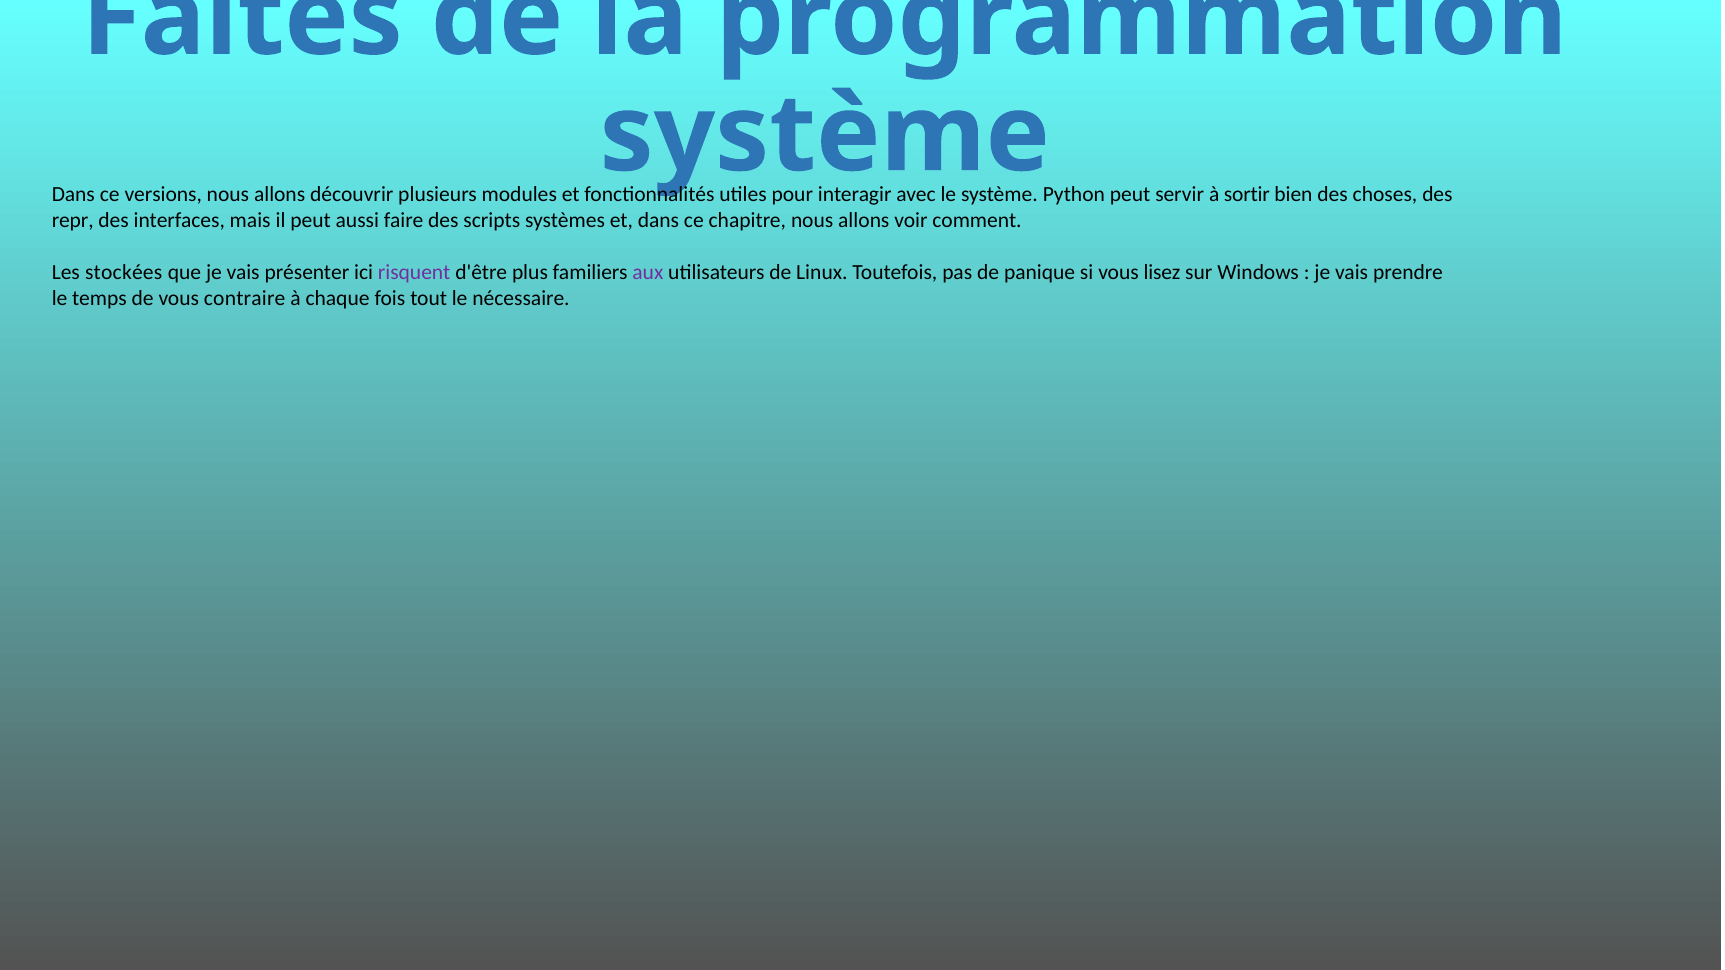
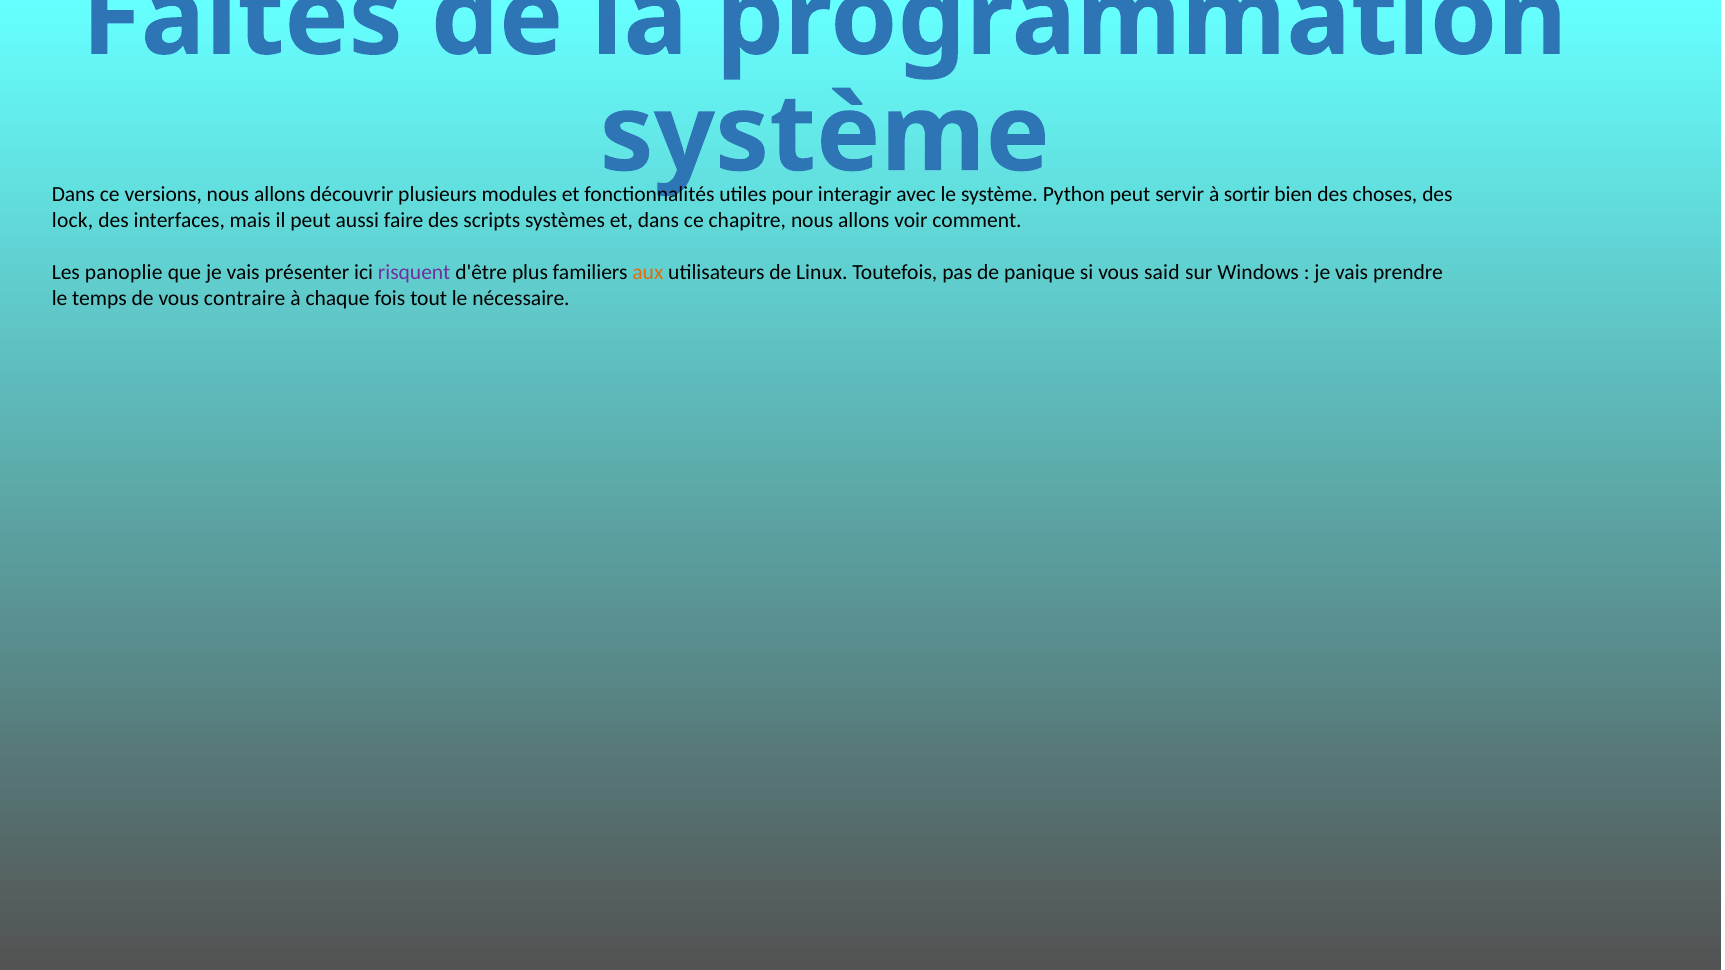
repr: repr -> lock
stockées: stockées -> panoplie
aux colour: purple -> orange
lisez: lisez -> said
